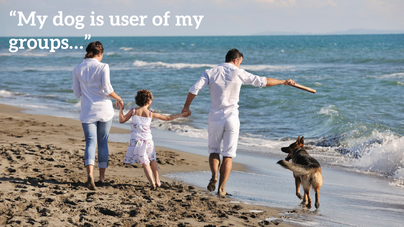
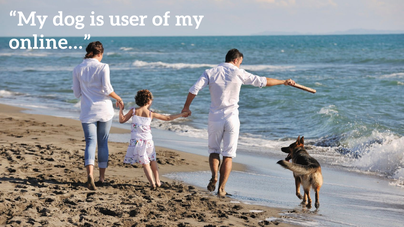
groups…: groups… -> online…
